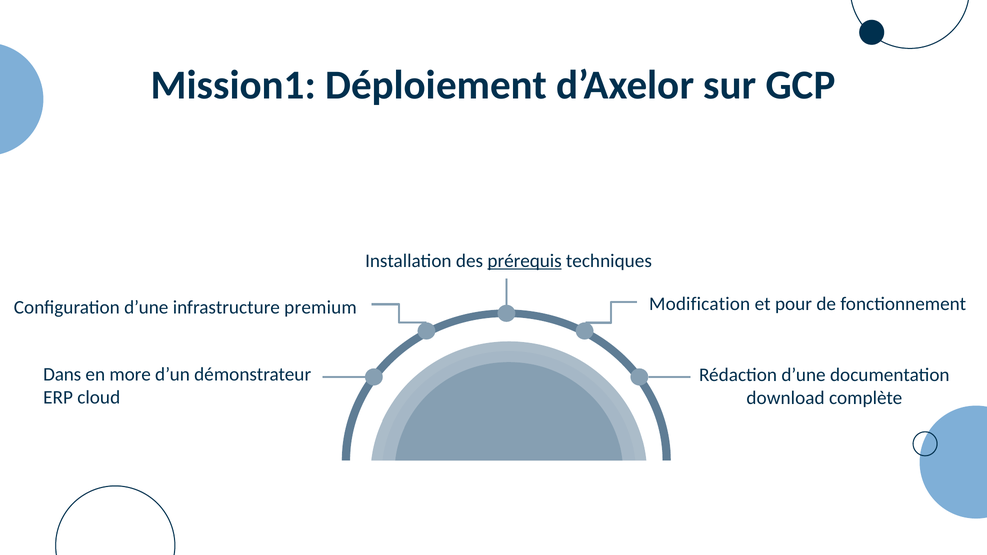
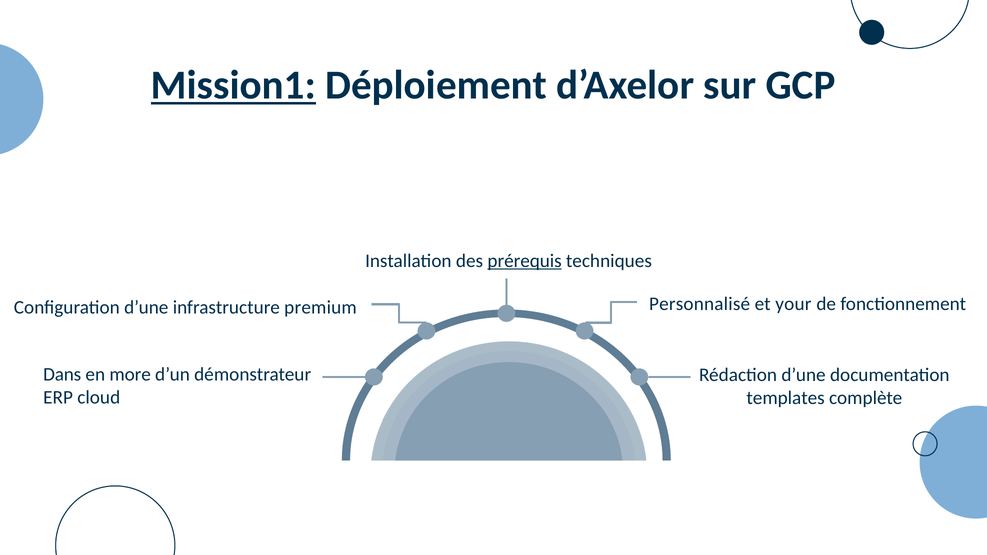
Mission1 underline: none -> present
Modification: Modification -> Personnalisé
pour: pour -> your
download: download -> templates
